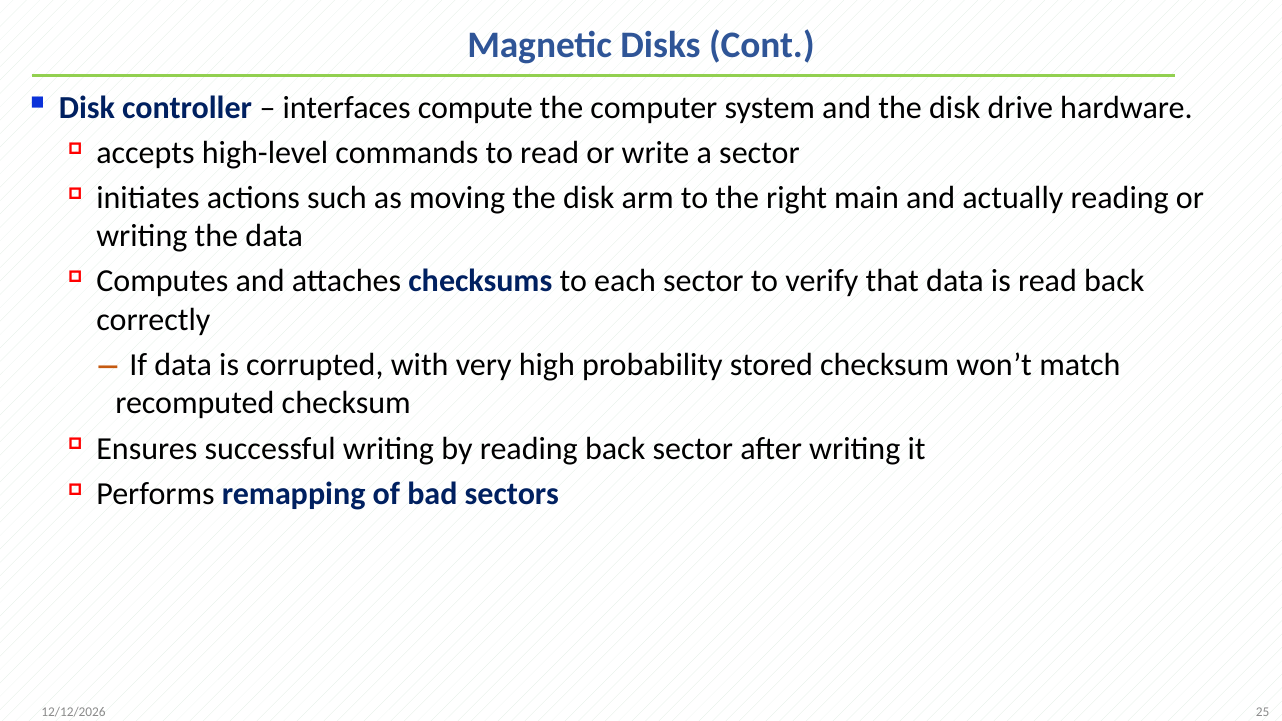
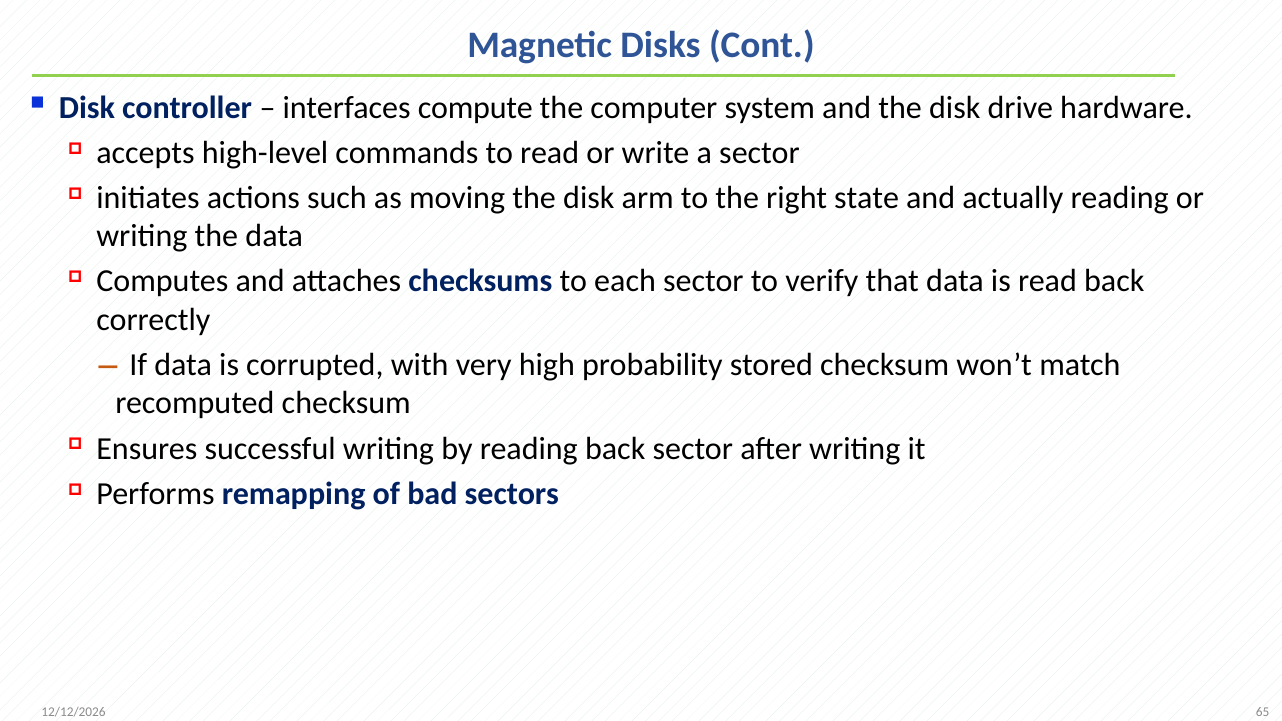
main: main -> state
25: 25 -> 65
